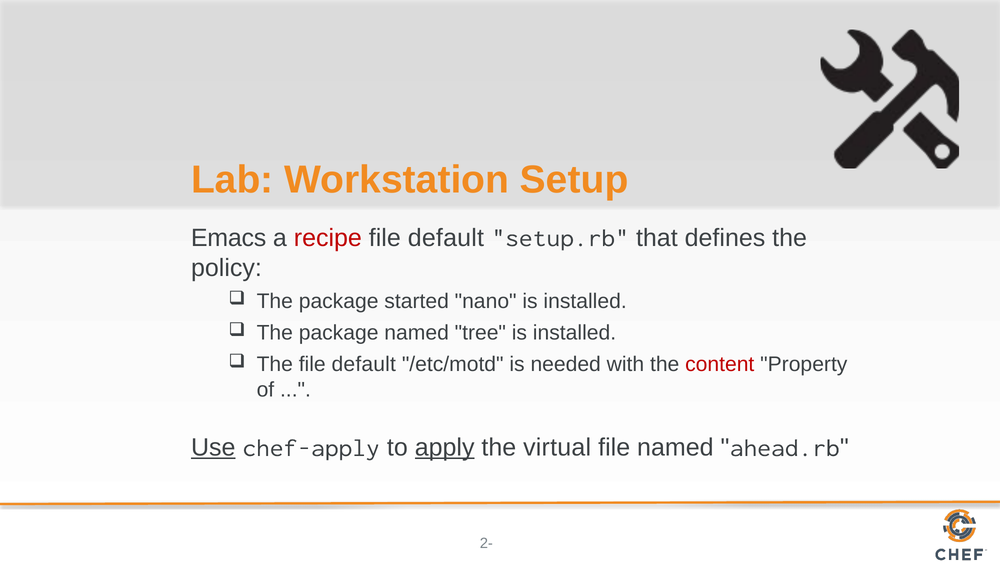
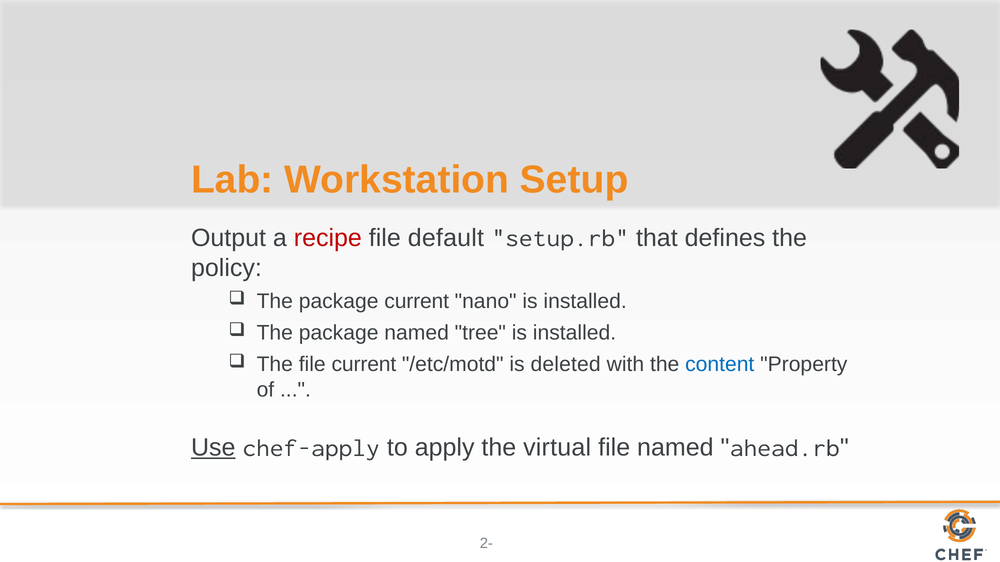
Emacs: Emacs -> Output
package started: started -> current
The file default: default -> current
needed: needed -> deleted
content colour: red -> blue
apply underline: present -> none
